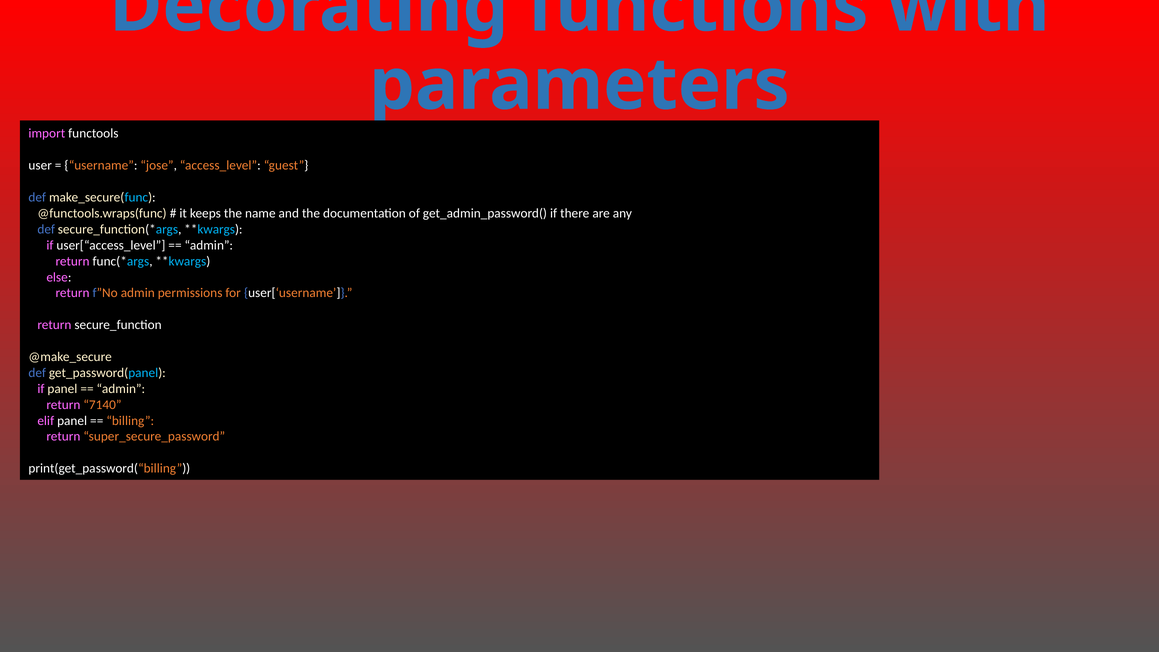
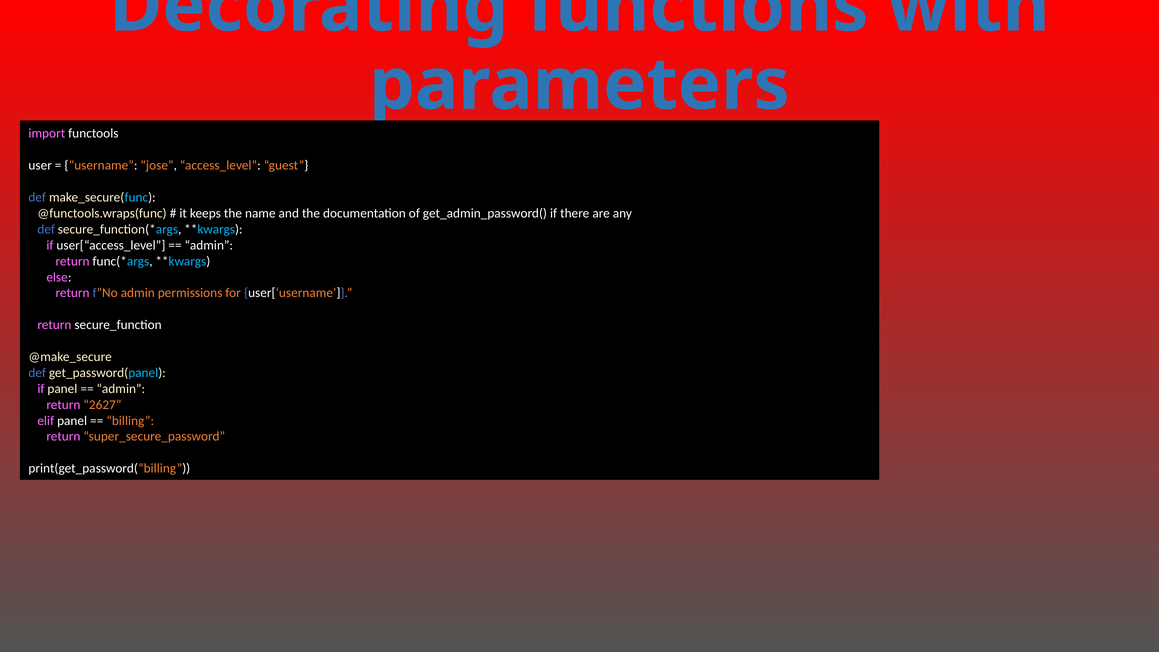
7140: 7140 -> 2627
